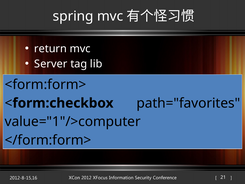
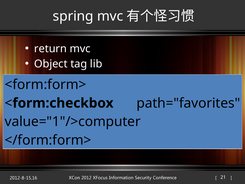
Server: Server -> Object
